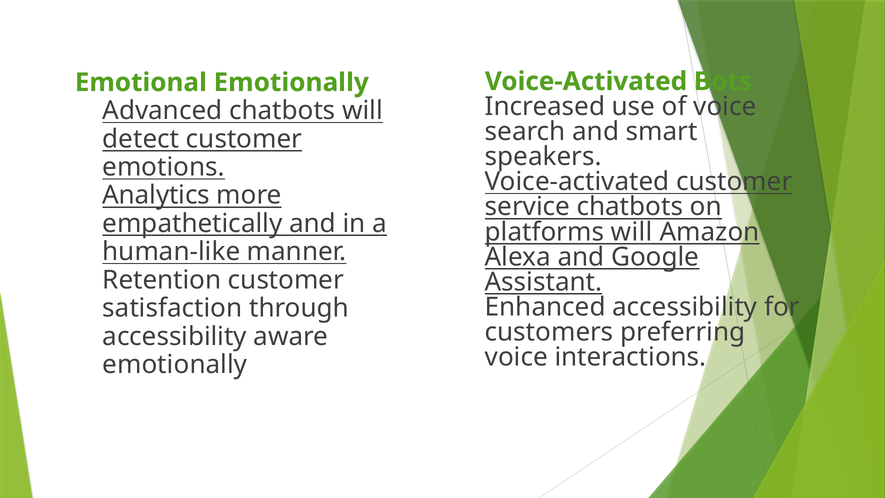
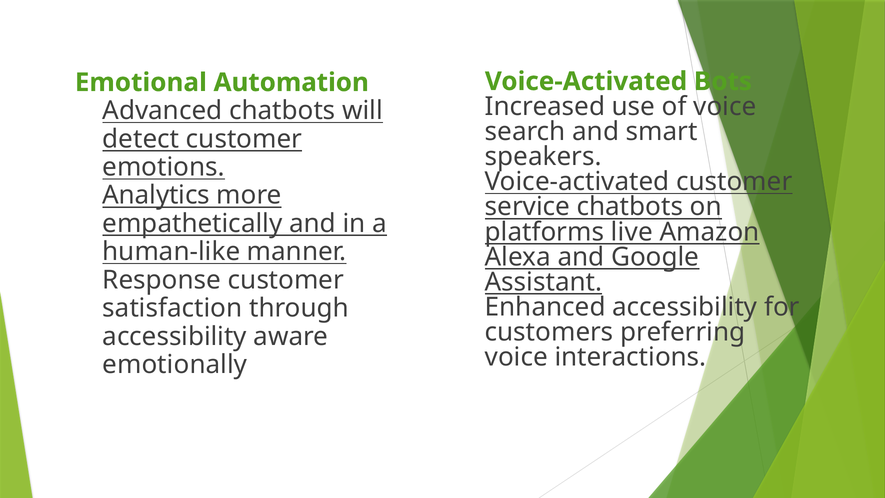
Emotional Emotionally: Emotionally -> Automation
platforms will: will -> live
Retention: Retention -> Response
